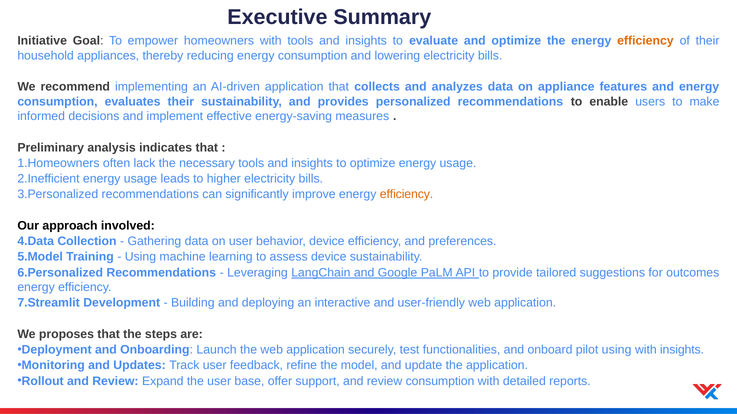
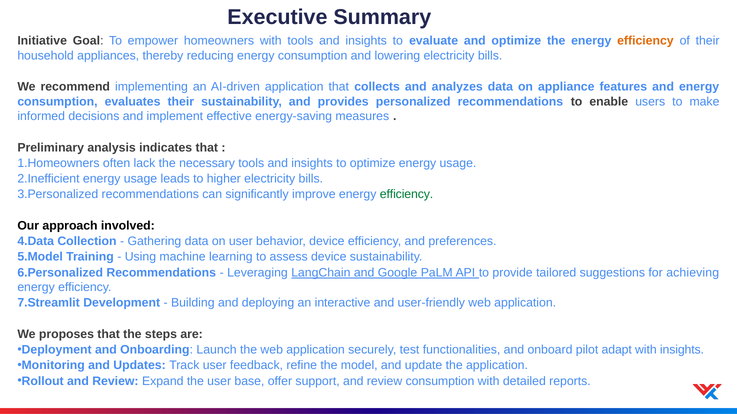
efficiency at (407, 195) colour: orange -> green
outcomes: outcomes -> achieving
pilot using: using -> adapt
